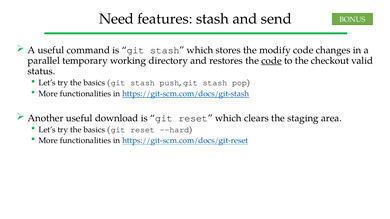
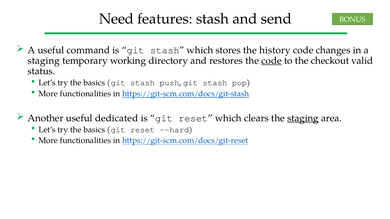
modify: modify -> history
parallel at (44, 61): parallel -> staging
download: download -> dedicated
staging at (303, 118) underline: none -> present
